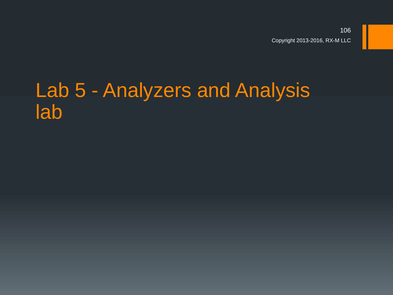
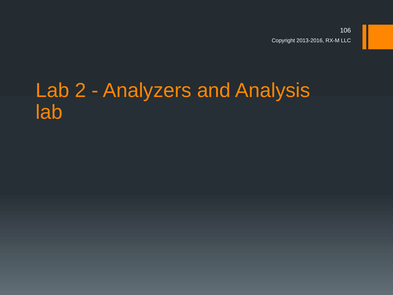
5: 5 -> 2
